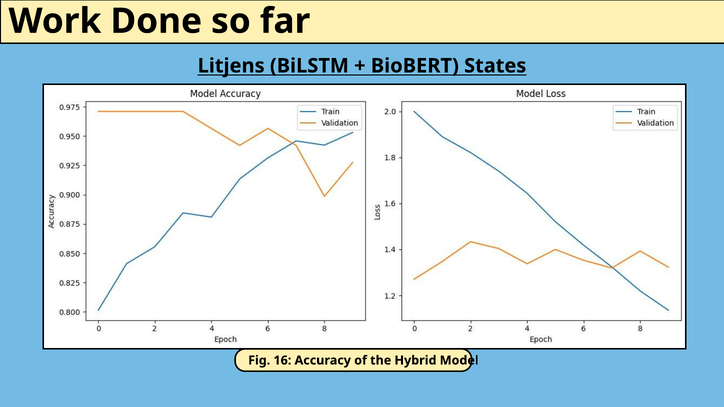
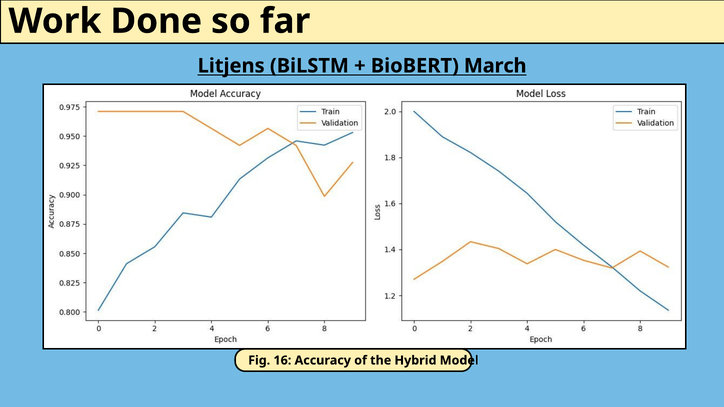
States: States -> March
